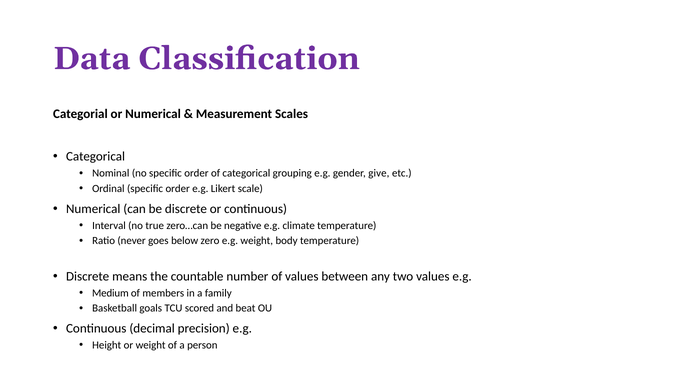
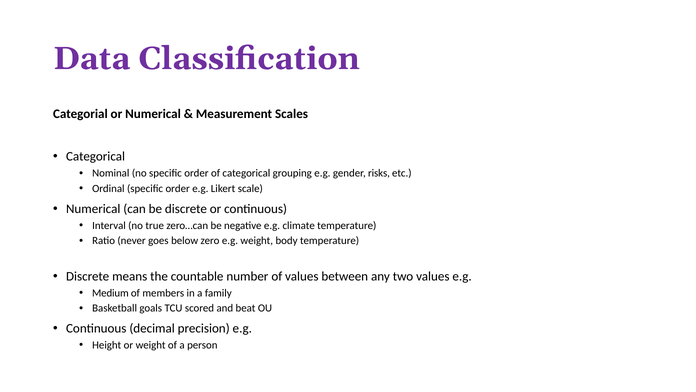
give: give -> risks
